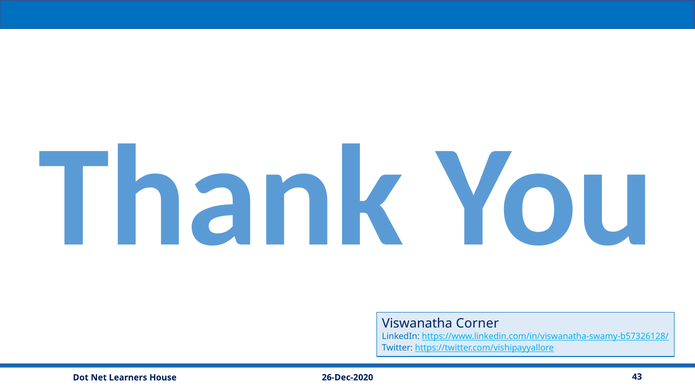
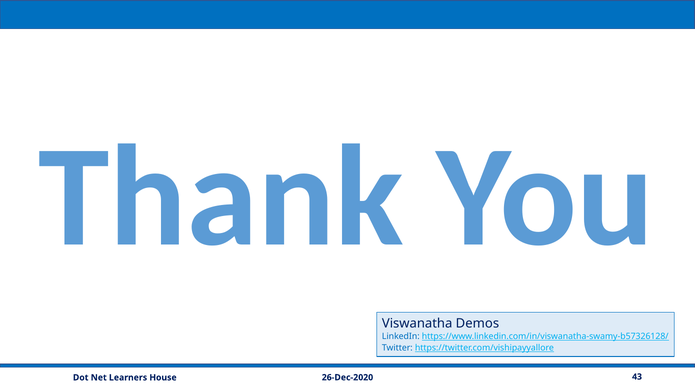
Corner: Corner -> Demos
